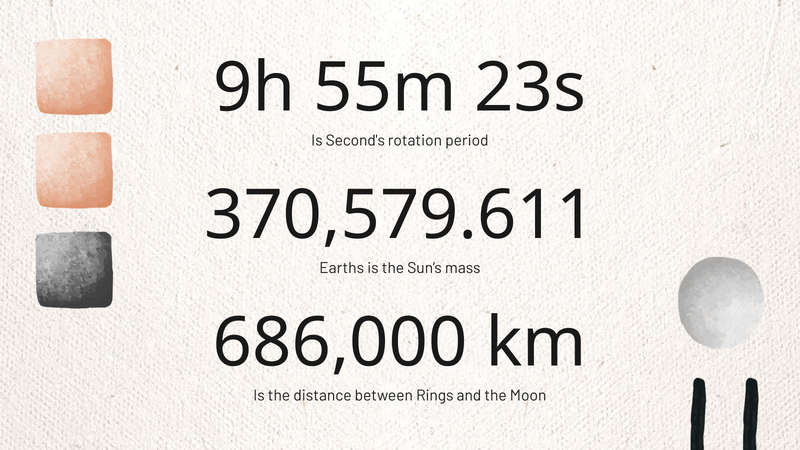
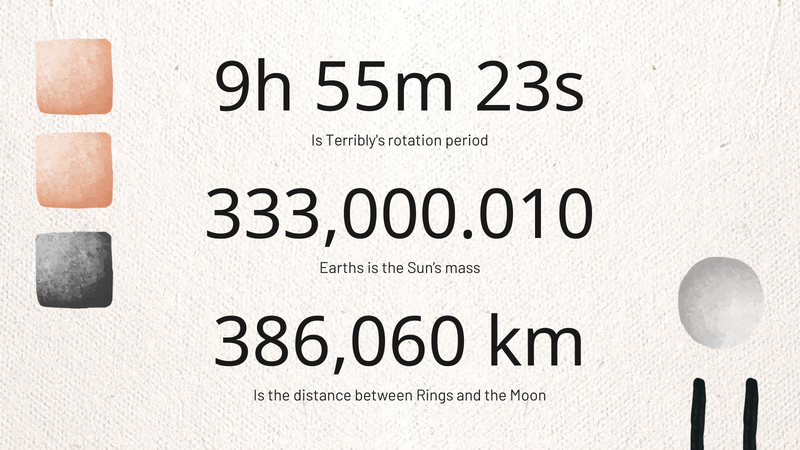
Second's: Second's -> Terribly's
370,579.611: 370,579.611 -> 333,000.010
686,000: 686,000 -> 386,060
